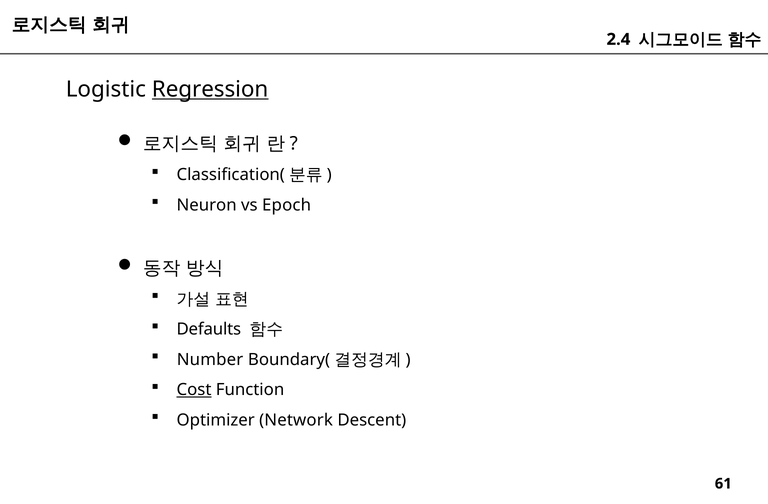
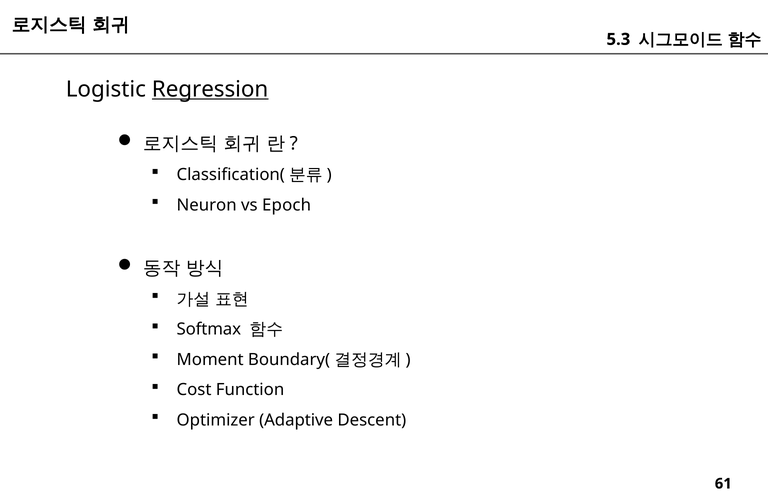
2.4: 2.4 -> 5.3
Defaults: Defaults -> Softmax
Number: Number -> Moment
Cost underline: present -> none
Network: Network -> Adaptive
